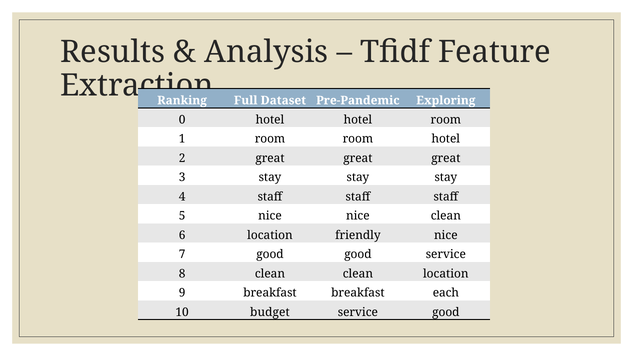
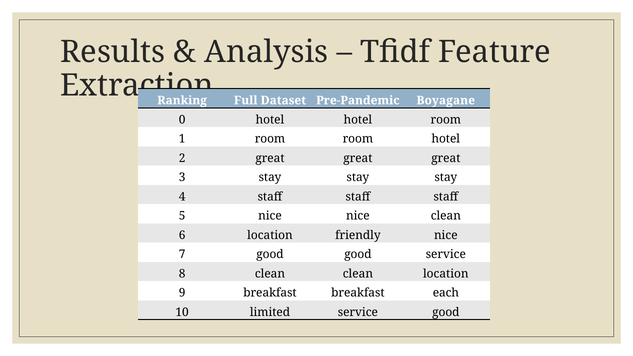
Exploring: Exploring -> Boyagane
budget: budget -> limited
